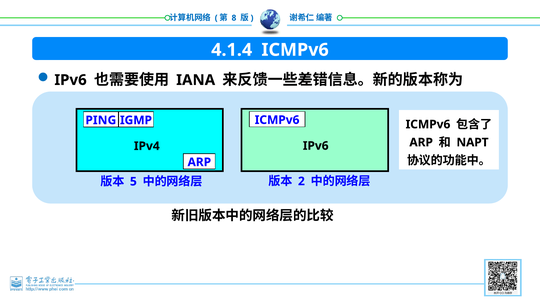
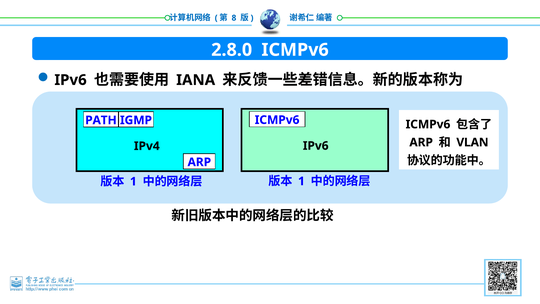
4.1.4: 4.1.4 -> 2.8.0
PING: PING -> PATH
NAPT: NAPT -> VLAN
2 at (301, 181): 2 -> 1
5 at (133, 181): 5 -> 1
